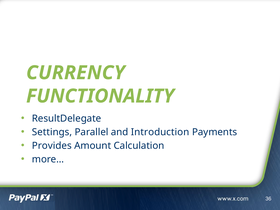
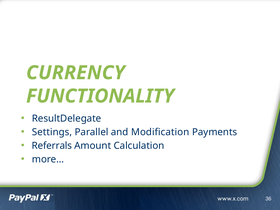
Introduction: Introduction -> Modification
Provides: Provides -> Referrals
